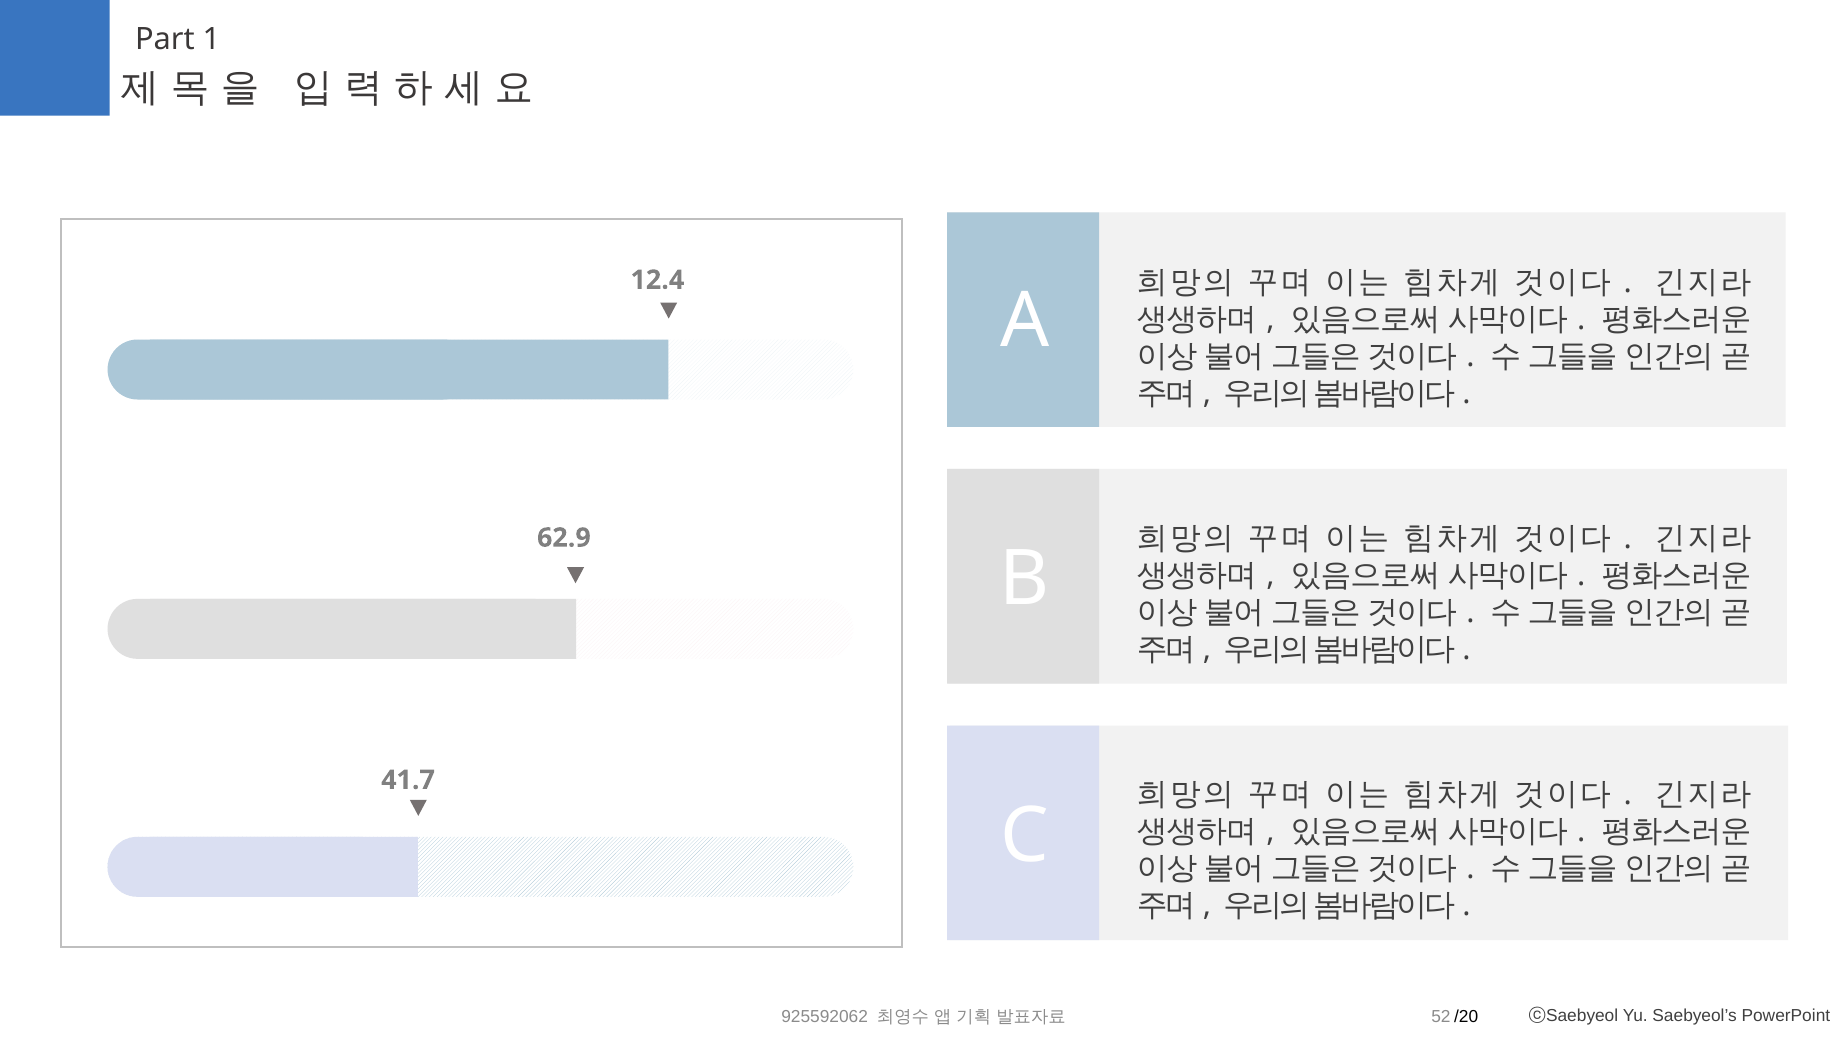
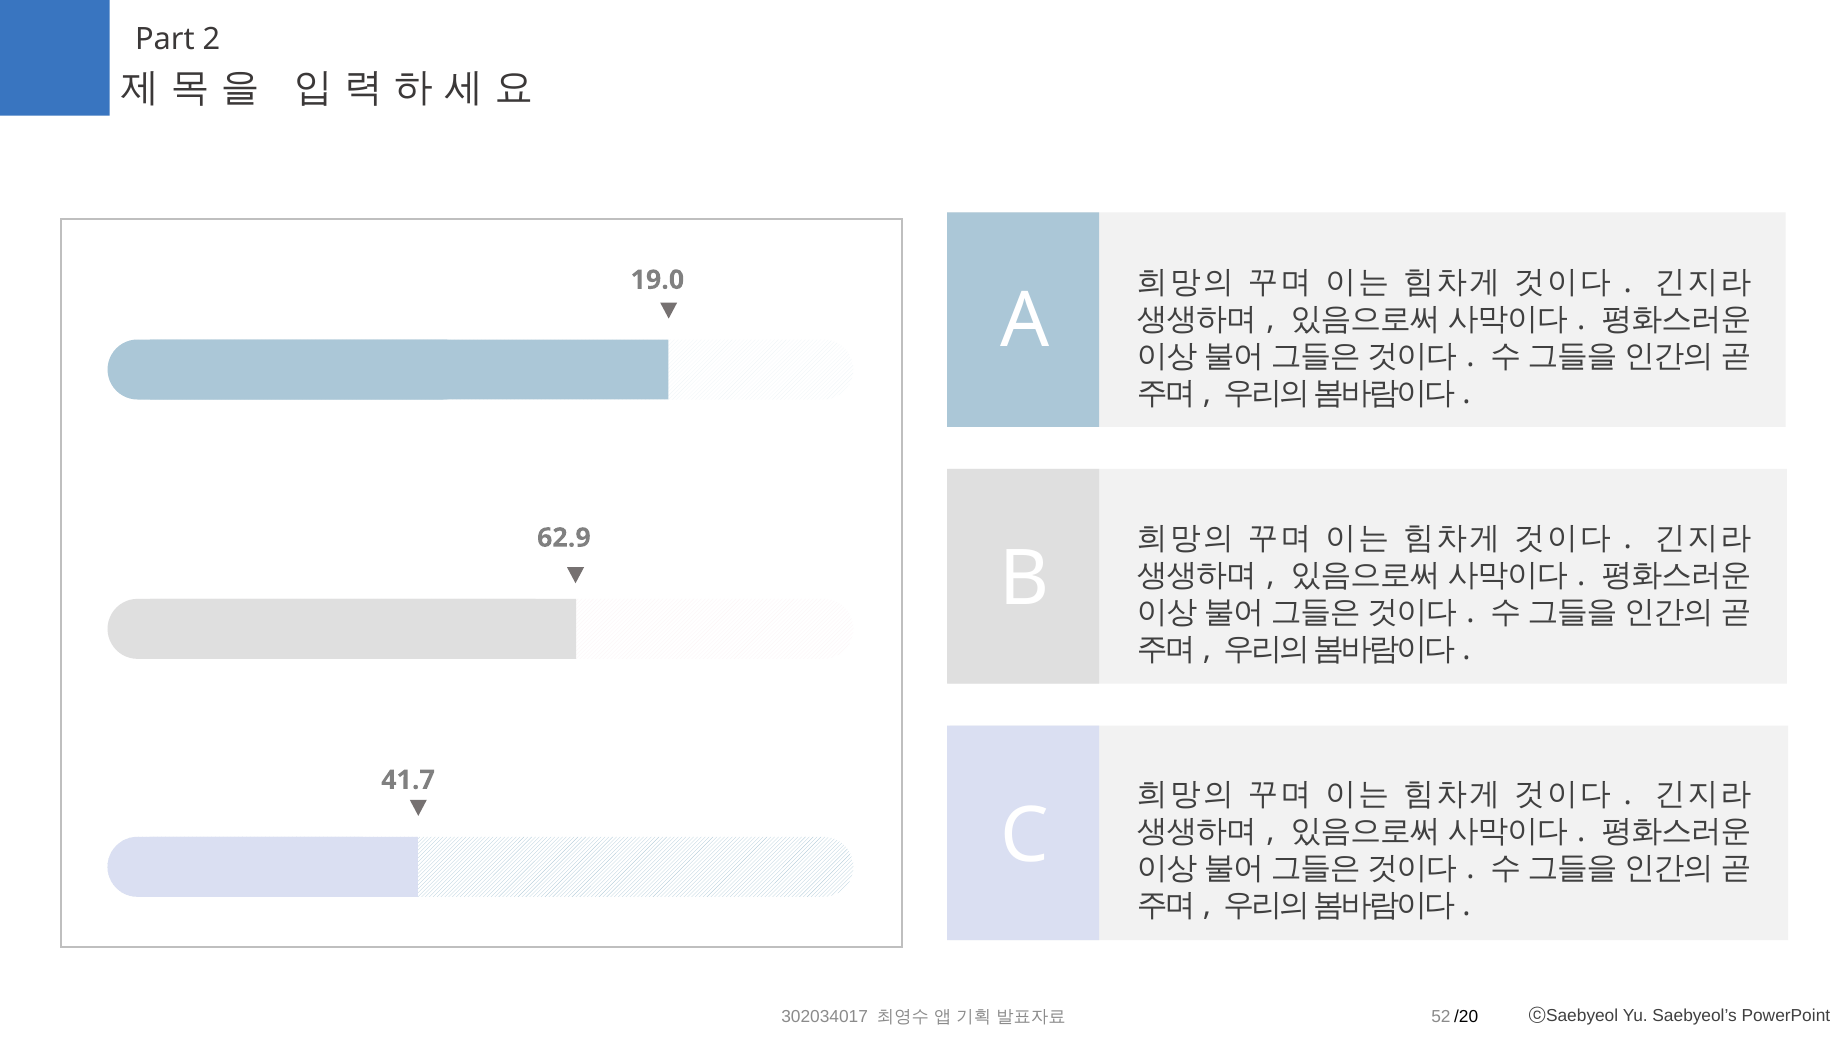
1: 1 -> 2
12.4: 12.4 -> 19.0
925592062: 925592062 -> 302034017
